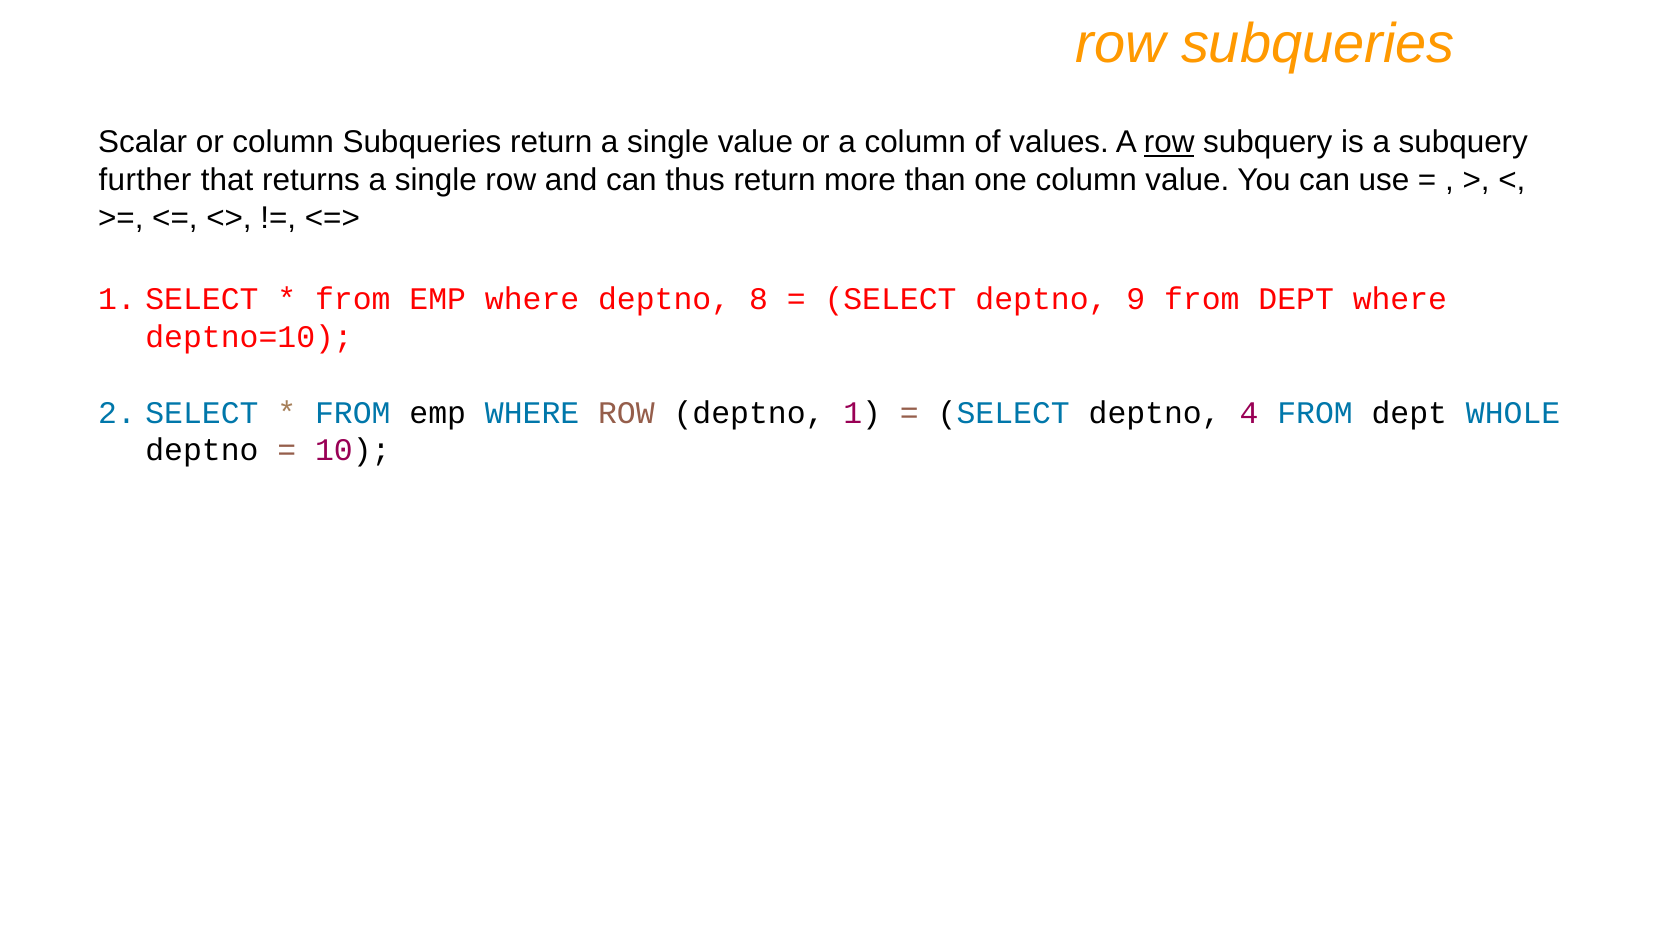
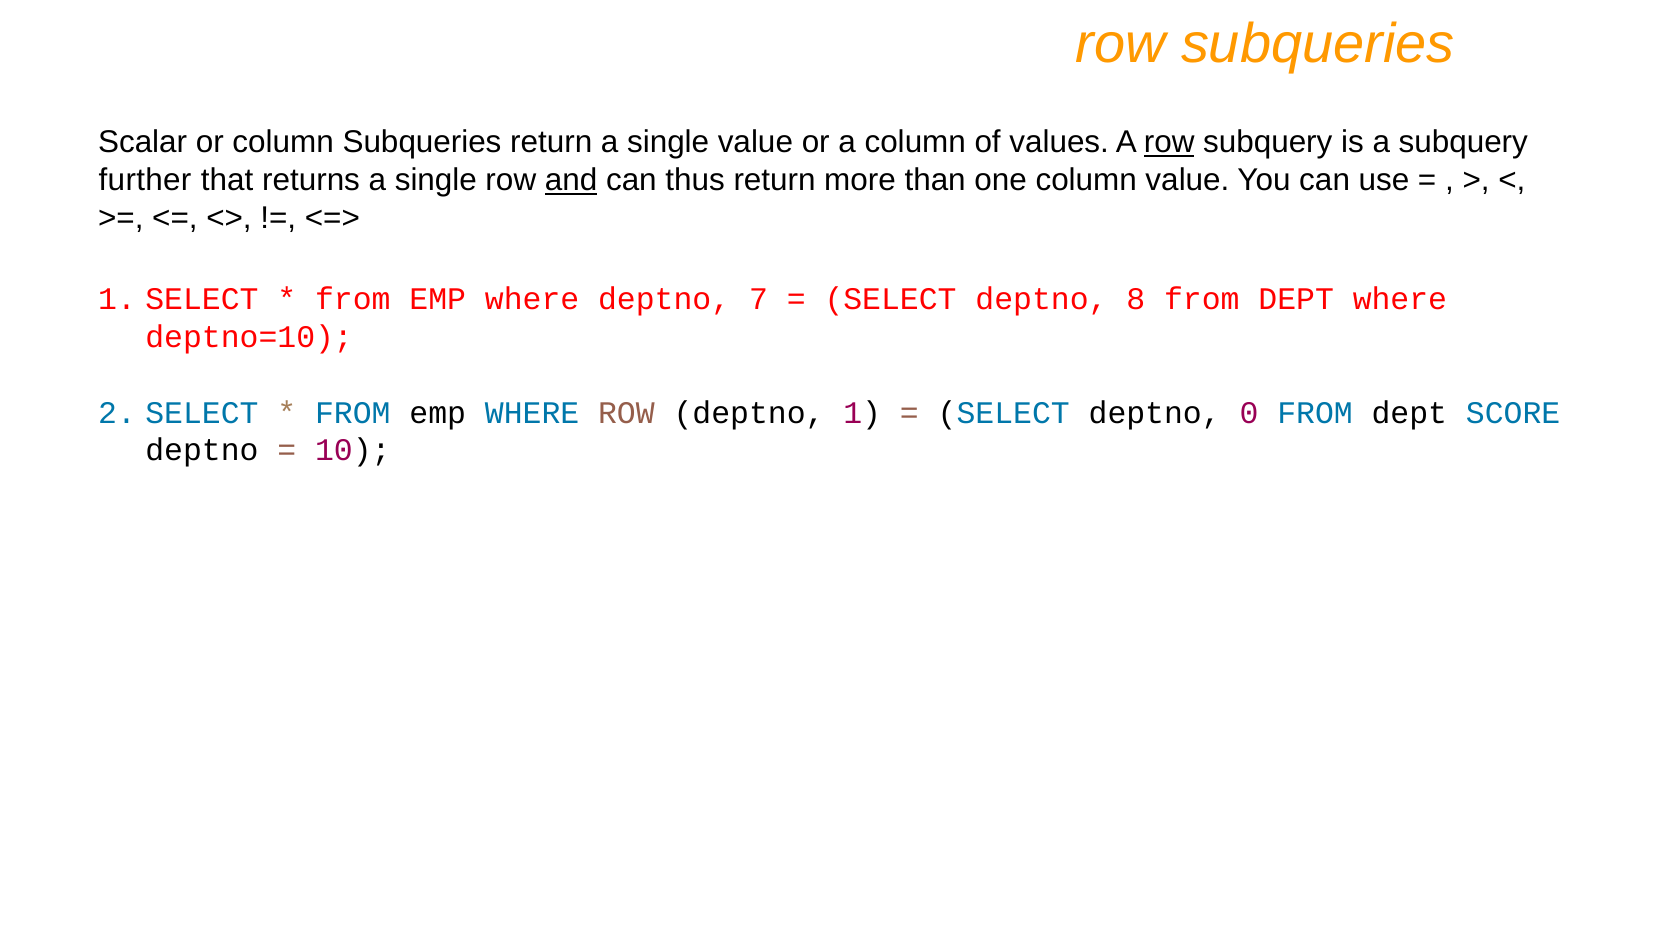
and underline: none -> present
8: 8 -> 7
9: 9 -> 8
4: 4 -> 0
WHOLE: WHOLE -> SCORE
